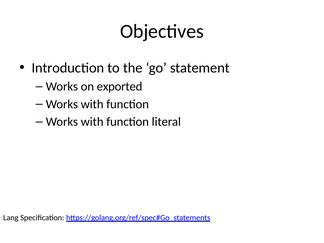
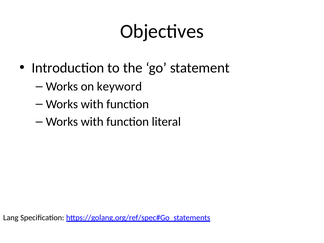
exported: exported -> keyword
